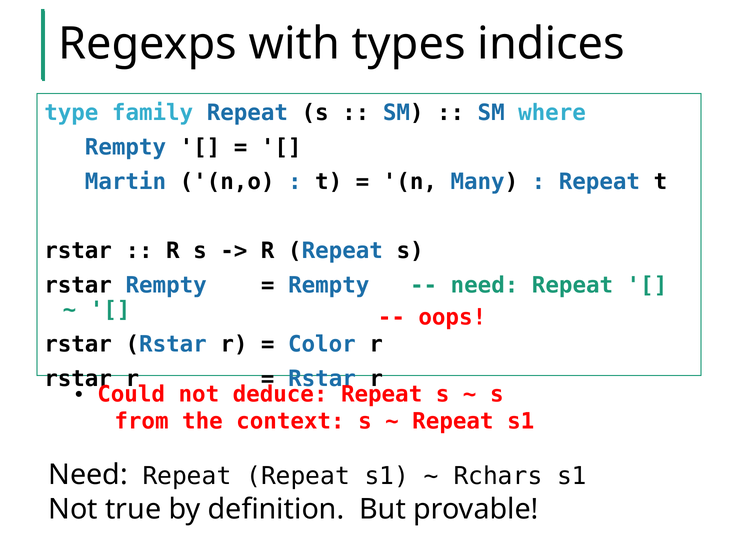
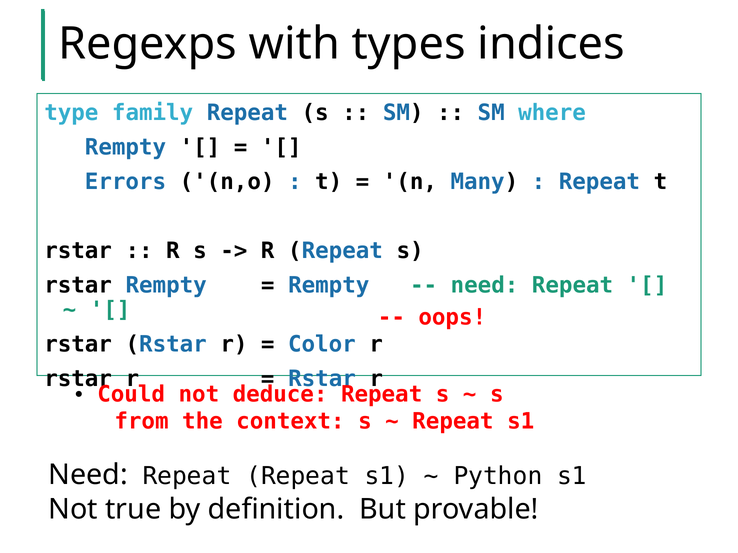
Martin: Martin -> Errors
Rchars: Rchars -> Python
